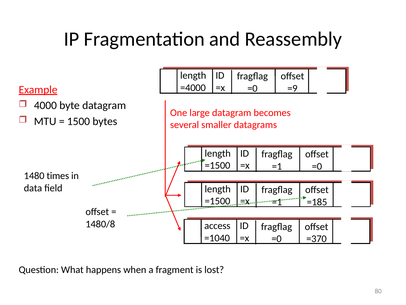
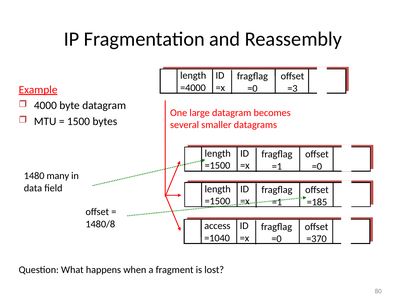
=9: =9 -> =3
times: times -> many
